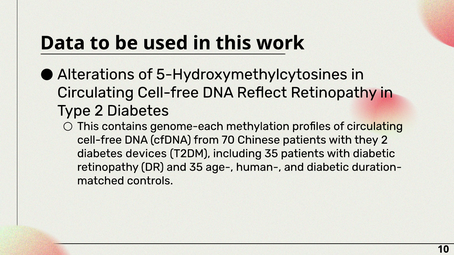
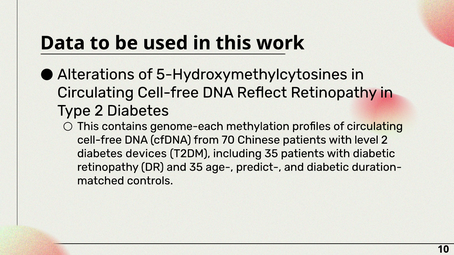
they: they -> level
human-: human- -> predict-
